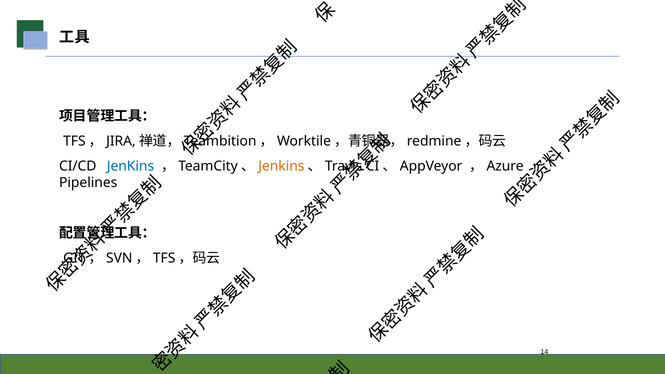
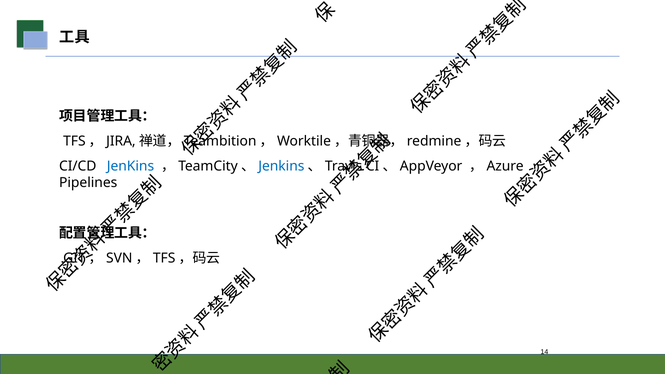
Jenkins at (281, 166) colour: orange -> blue
